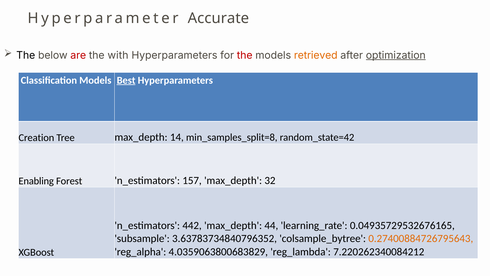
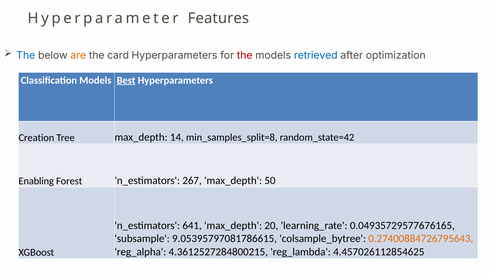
Accurate: Accurate -> Features
The at (26, 55) colour: black -> blue
are colour: red -> orange
with: with -> card
retrieved colour: orange -> blue
optimization underline: present -> none
157: 157 -> 267
32: 32 -> 50
442: 442 -> 641
44: 44 -> 20
0.04935729532676165: 0.04935729532676165 -> 0.04935729577676165
3.63783734840796352: 3.63783734840796352 -> 9.05395797081786615
4.0359063800683829: 4.0359063800683829 -> 4.3612527284800215
7.220262340084212: 7.220262340084212 -> 4.457026112854625
